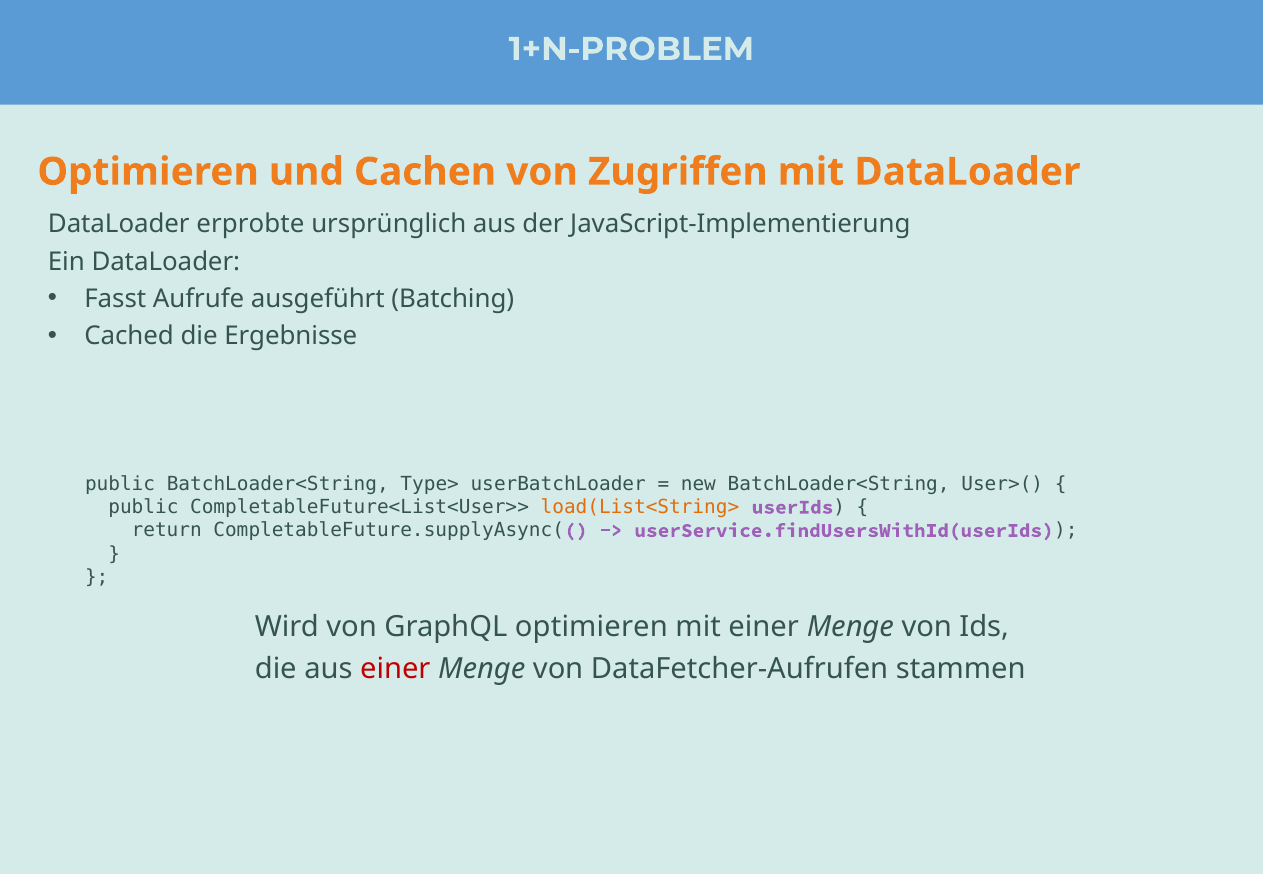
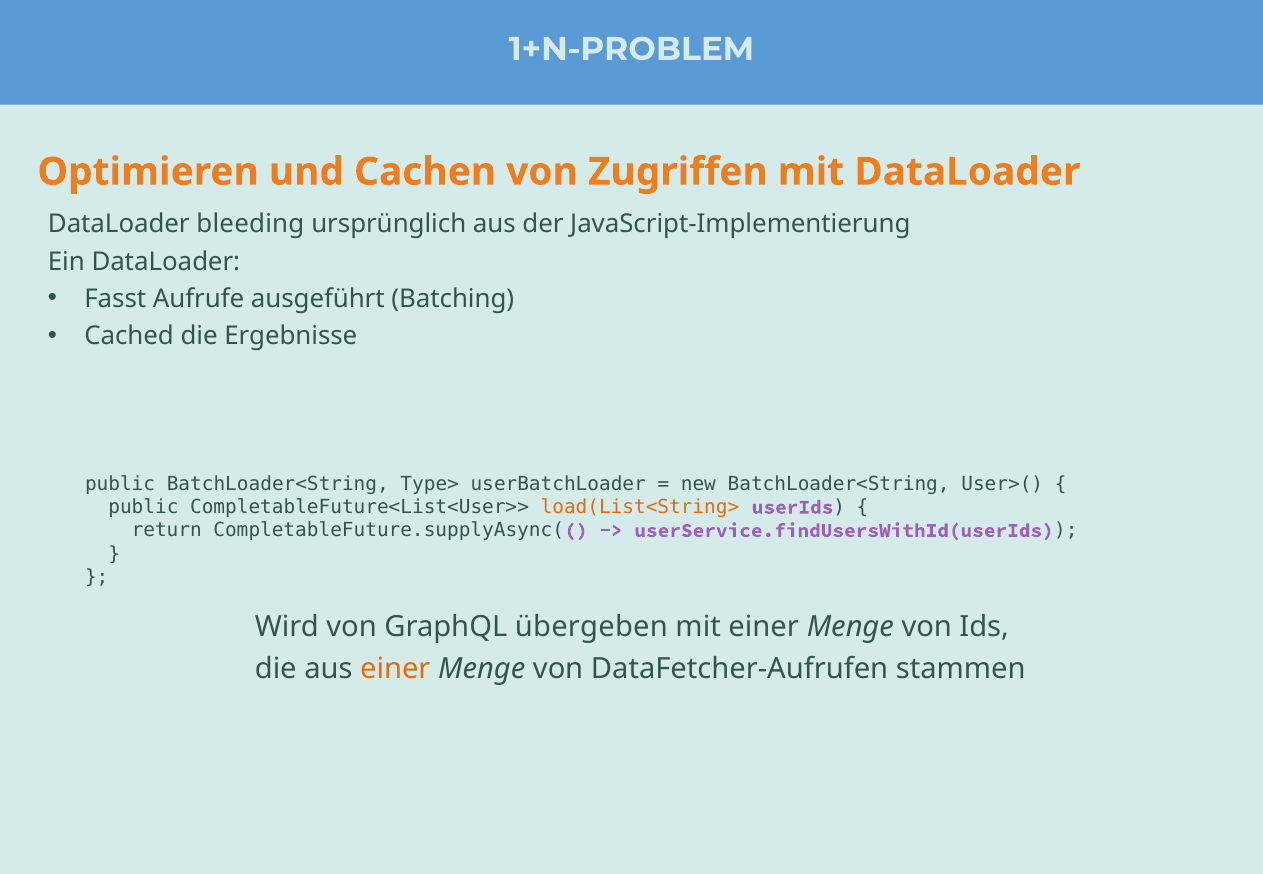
erprobte: erprobte -> bleeding
GraphQL optimieren: optimieren -> übergeben
einer at (395, 669) colour: red -> orange
